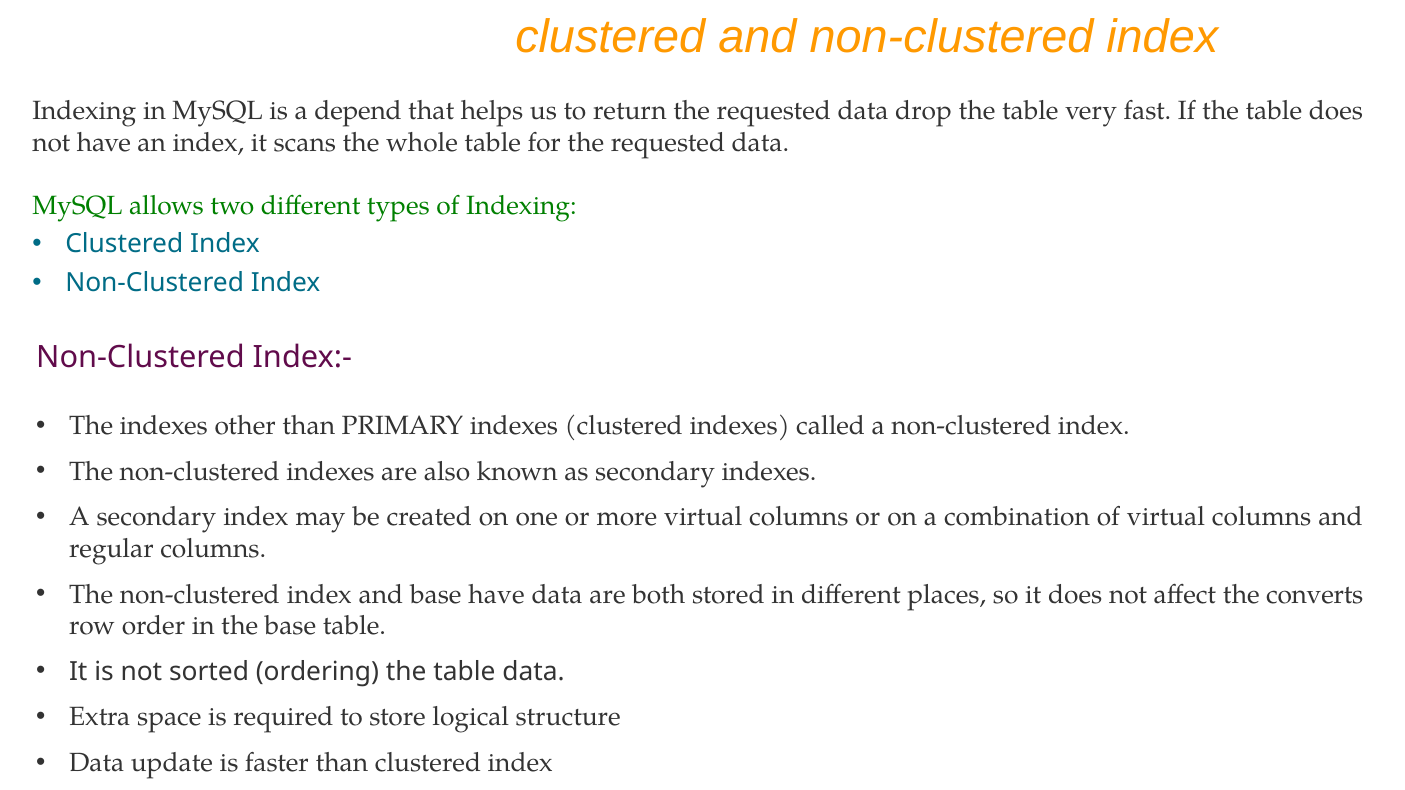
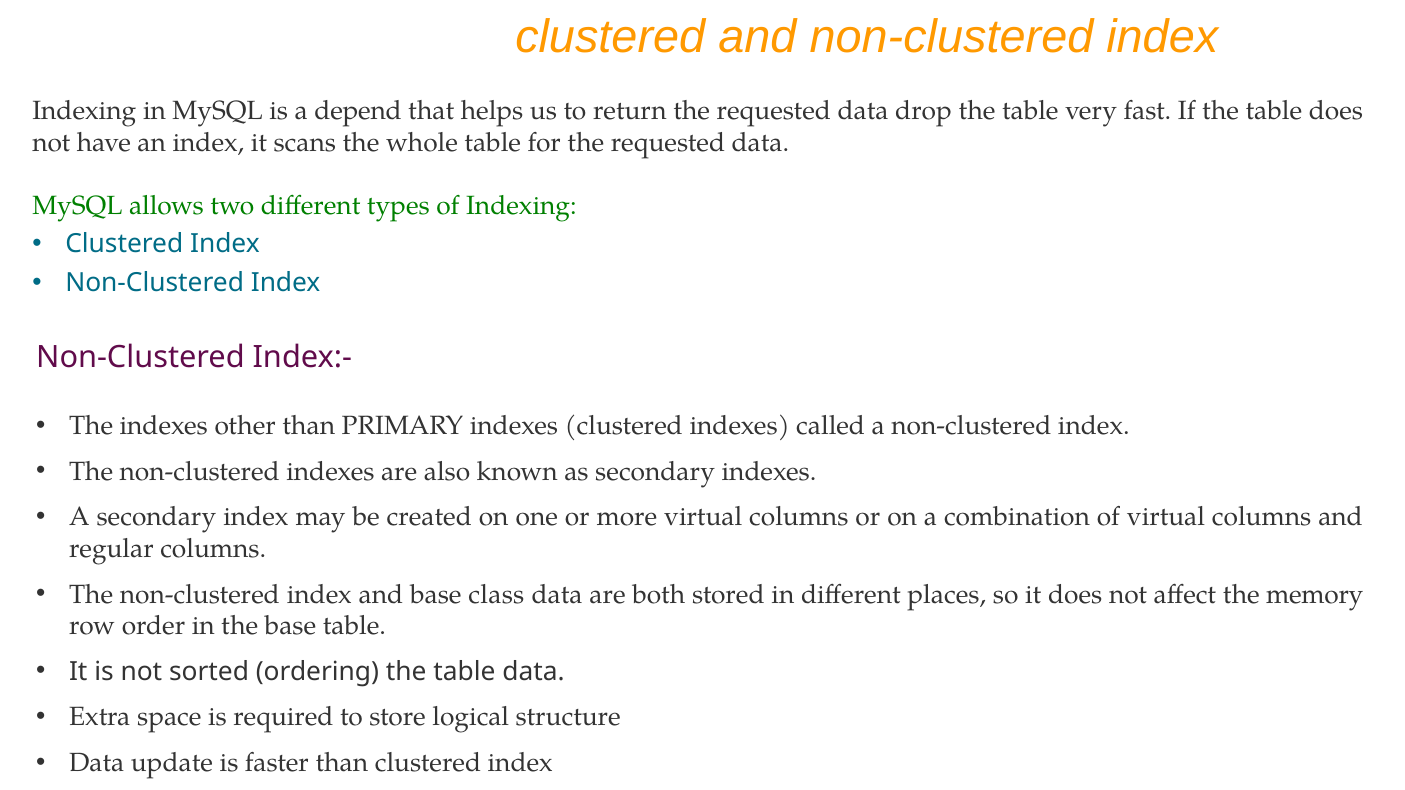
base have: have -> class
converts: converts -> memory
